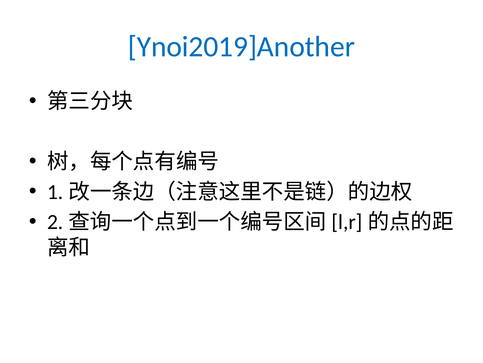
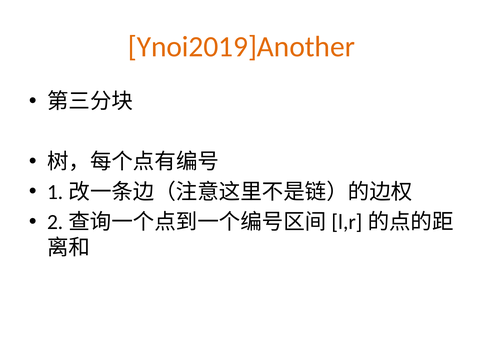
Ynoi2019]Another colour: blue -> orange
